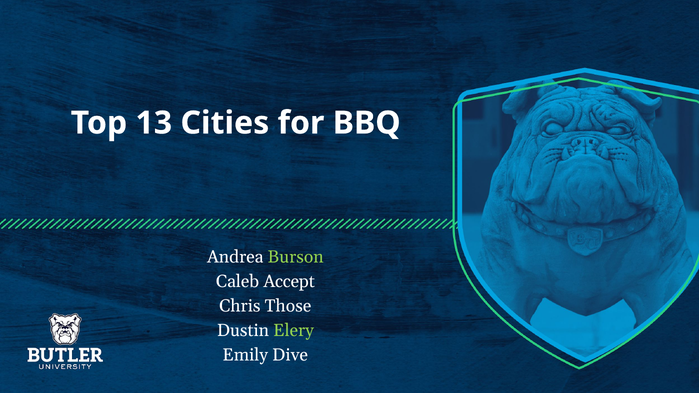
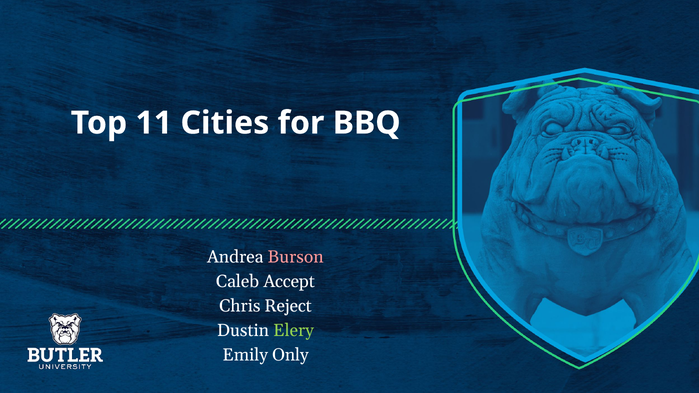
13: 13 -> 11
Burson colour: light green -> pink
Those: Those -> Reject
Dive: Dive -> Only
